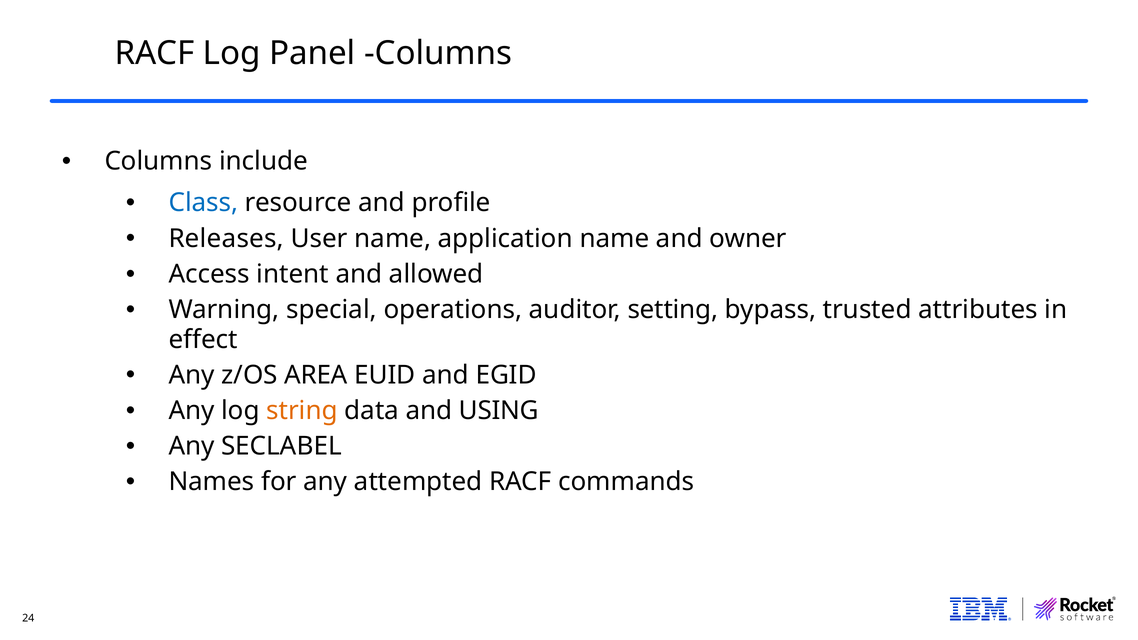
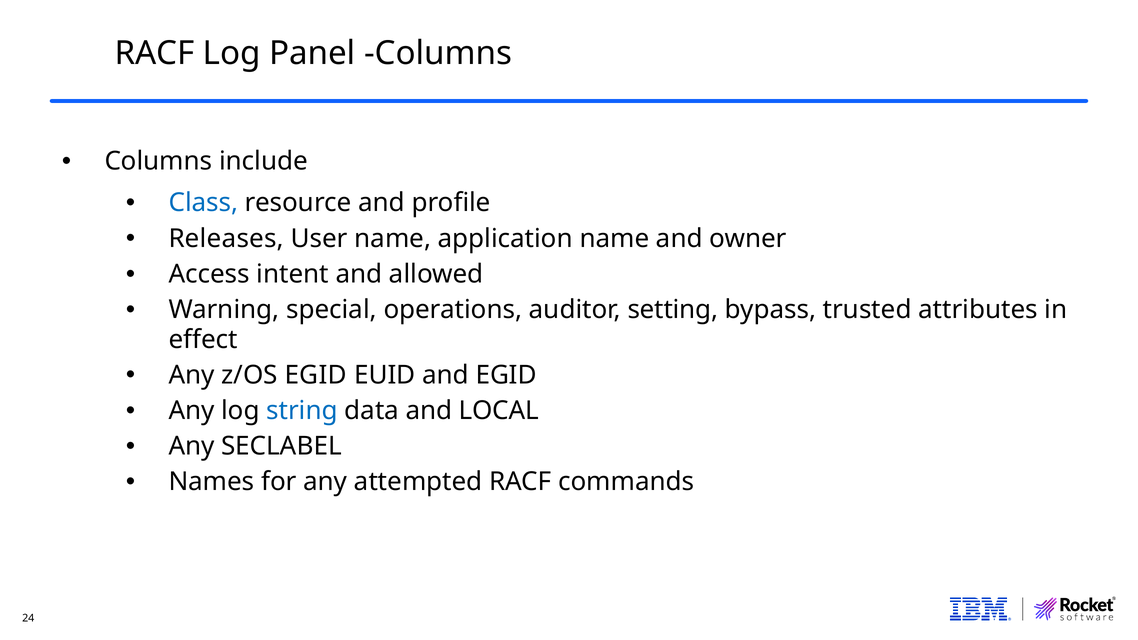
z/OS AREA: AREA -> EGID
string colour: orange -> blue
USING: USING -> LOCAL
